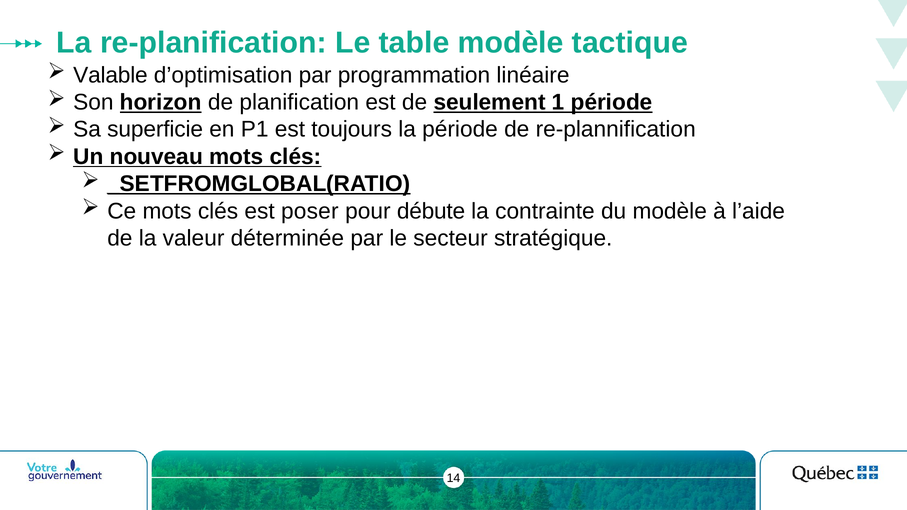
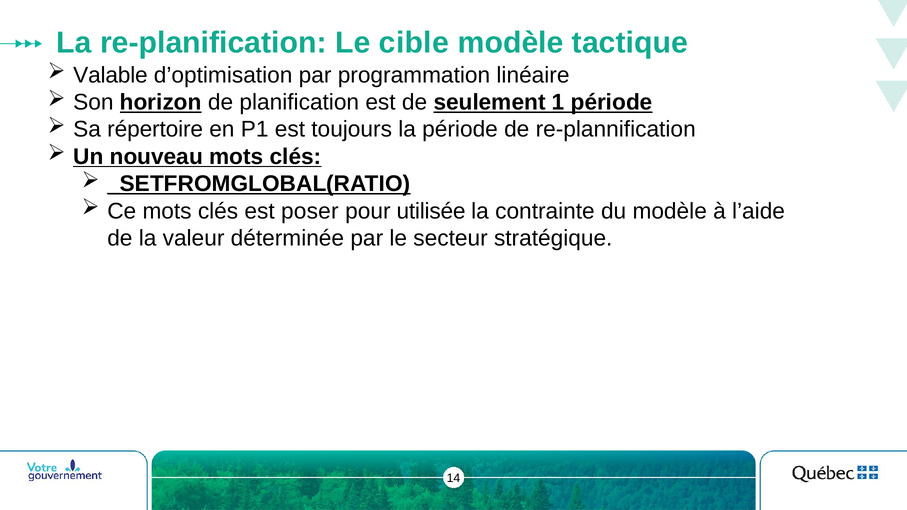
table: table -> cible
superficie: superficie -> répertoire
débute: débute -> utilisée
